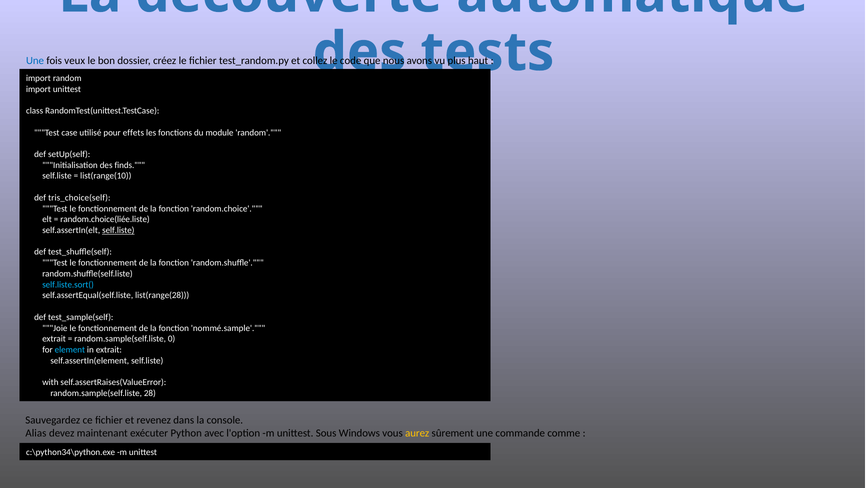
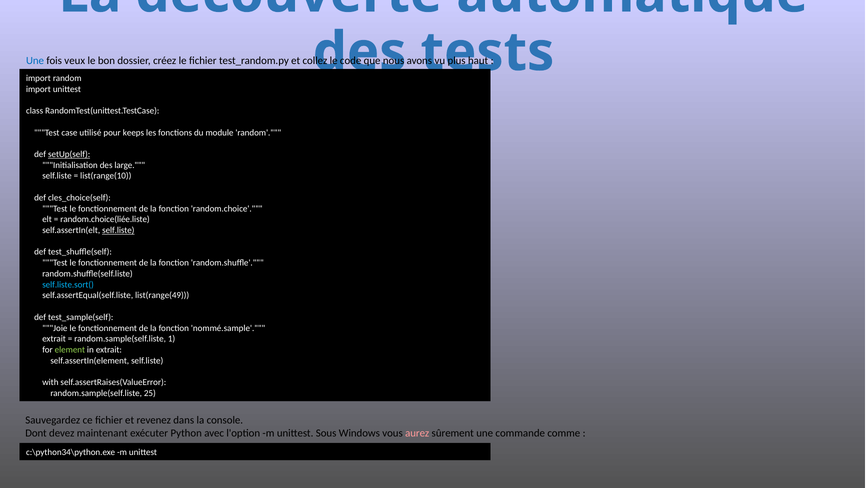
effets: effets -> keeps
setUp(self underline: none -> present
finds: finds -> large
tris_choice(self: tris_choice(self -> cles_choice(self
list(range(28: list(range(28 -> list(range(49
0: 0 -> 1
element colour: light blue -> light green
28: 28 -> 25
Alias: Alias -> Dont
aurez colour: yellow -> pink
